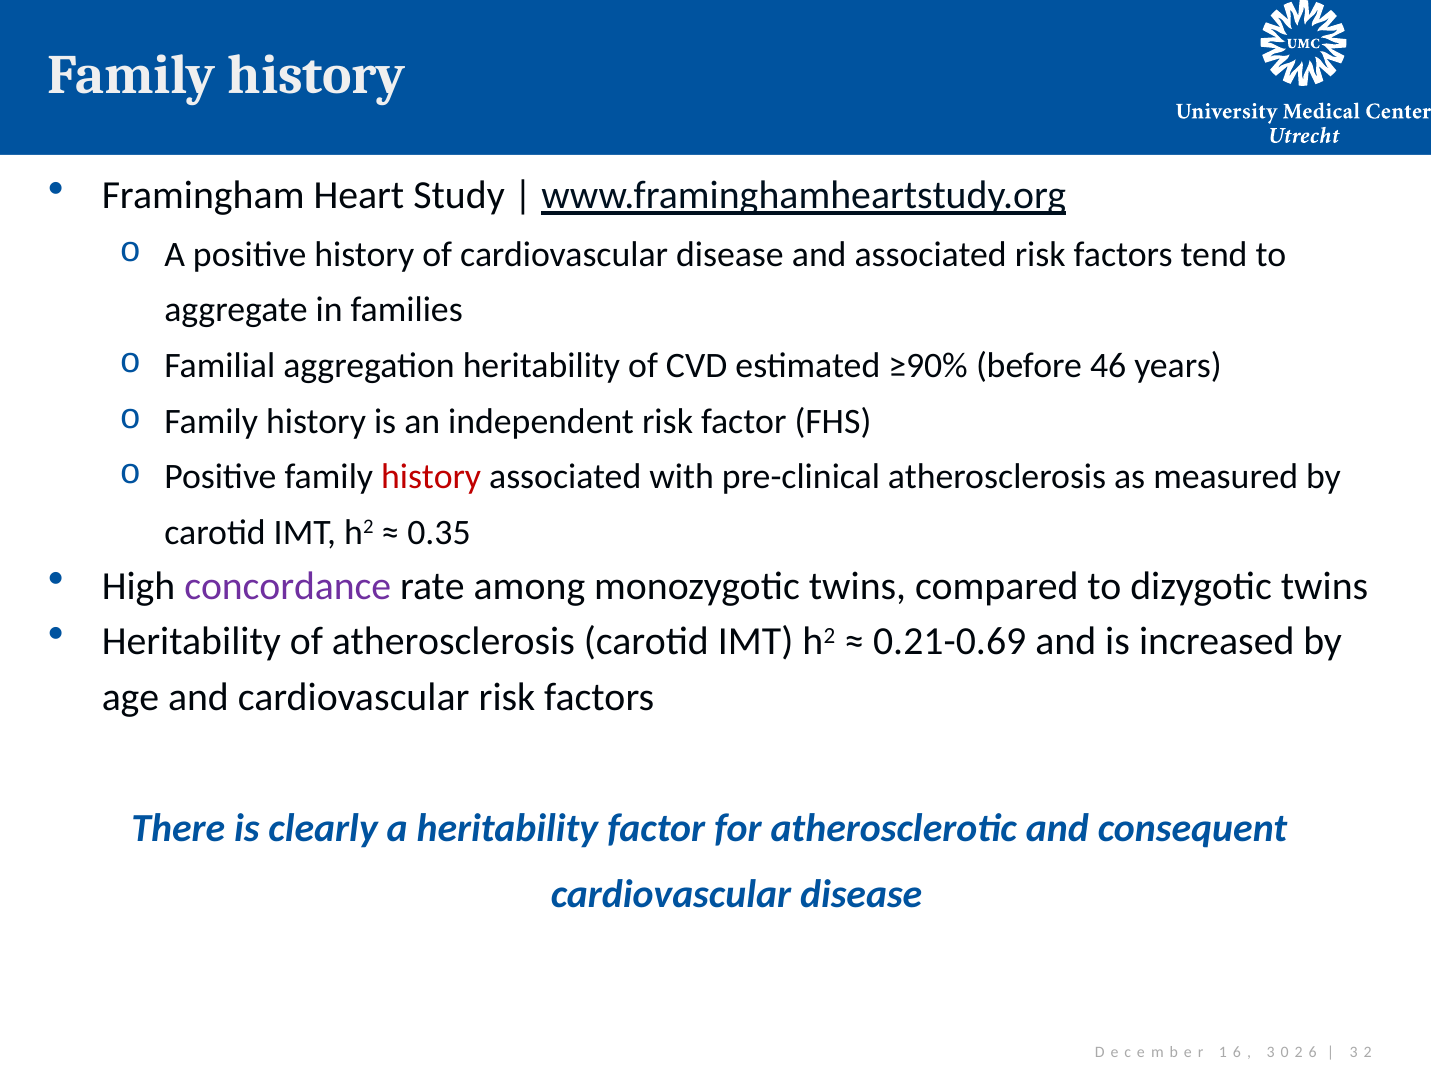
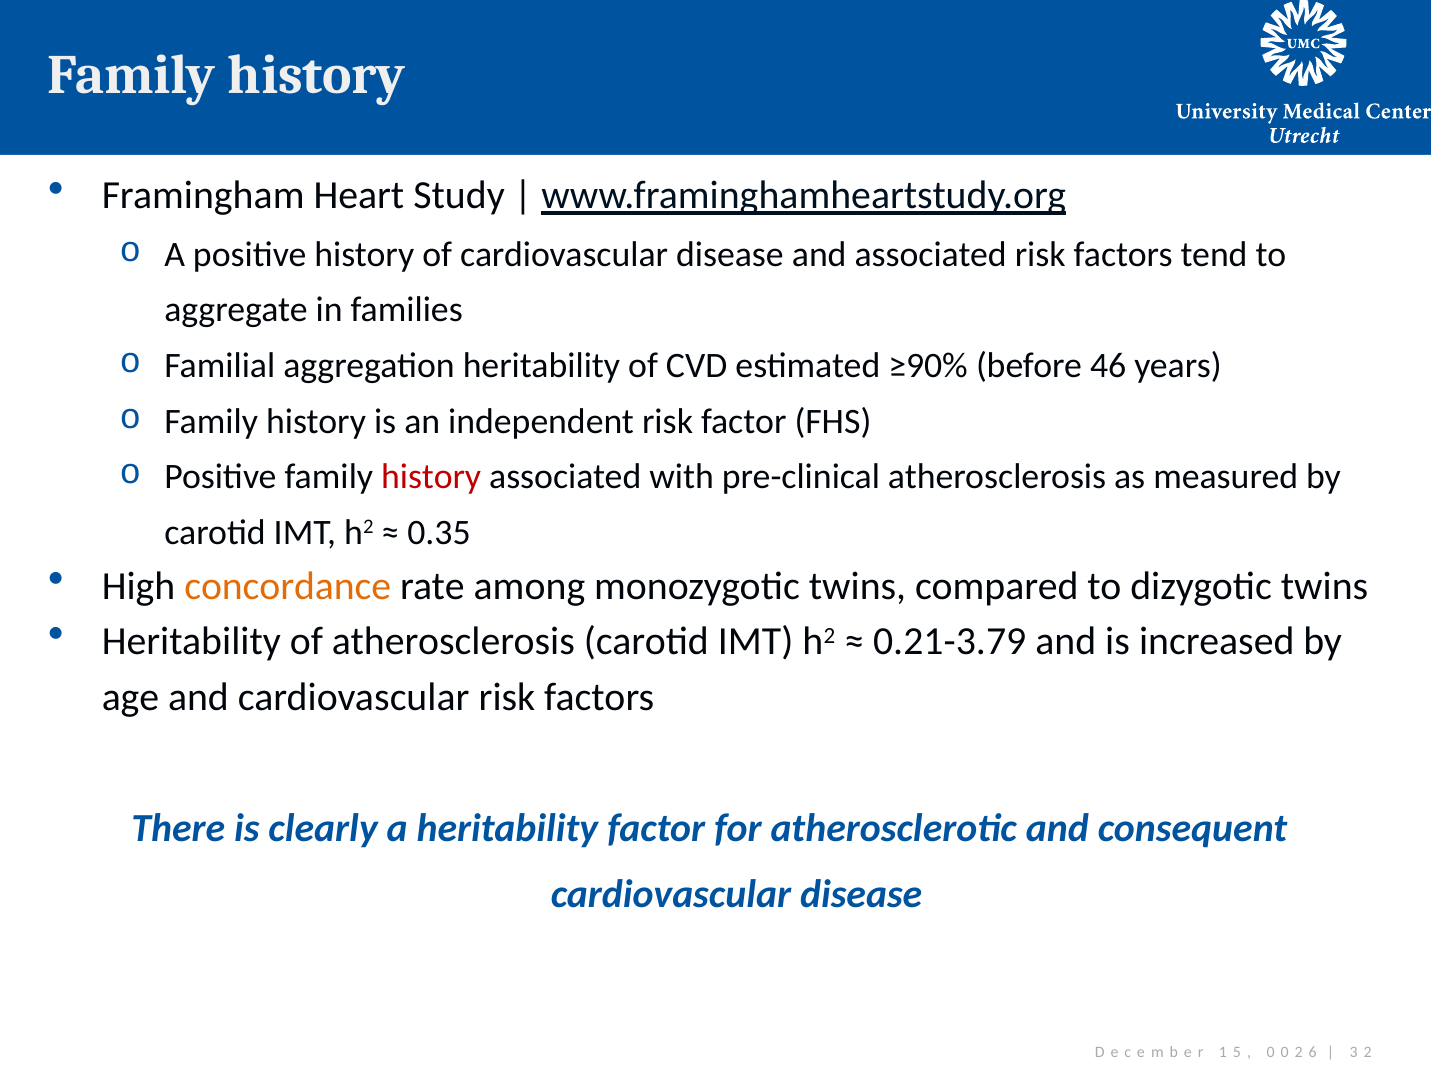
concordance colour: purple -> orange
0.21-0.69: 0.21-0.69 -> 0.21-3.79
6 at (1237, 1053): 6 -> 5
3 at (1271, 1053): 3 -> 0
